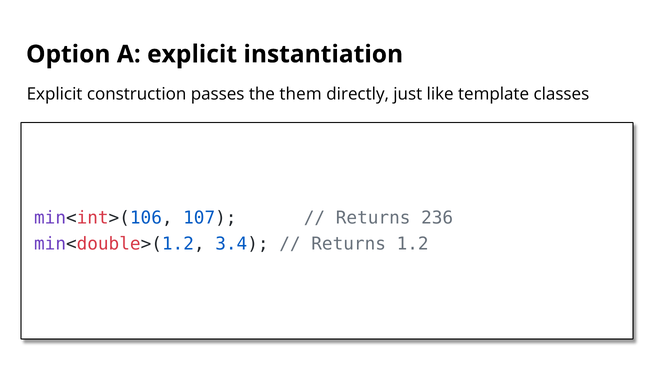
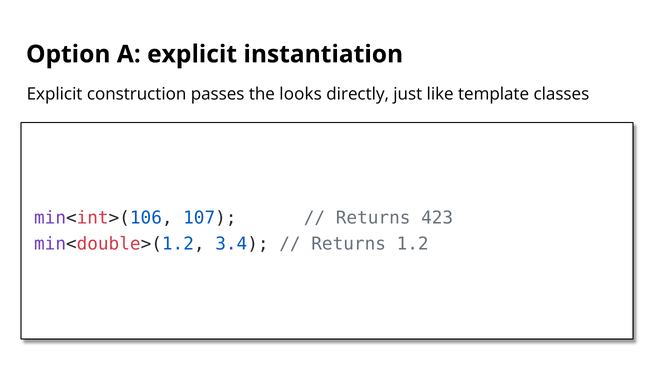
them: them -> looks
236: 236 -> 423
